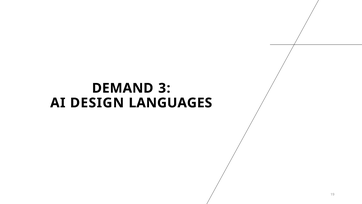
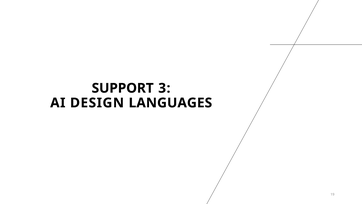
DEMAND: DEMAND -> SUPPORT
